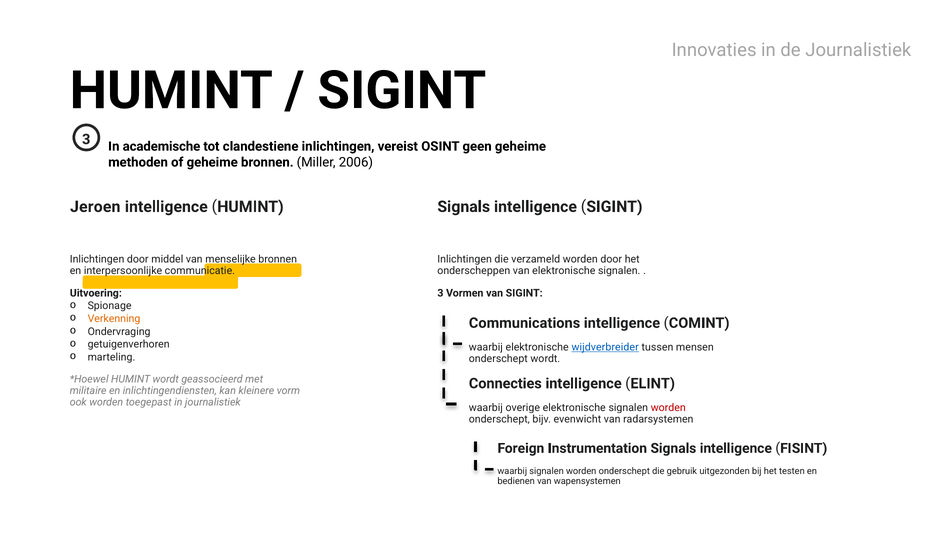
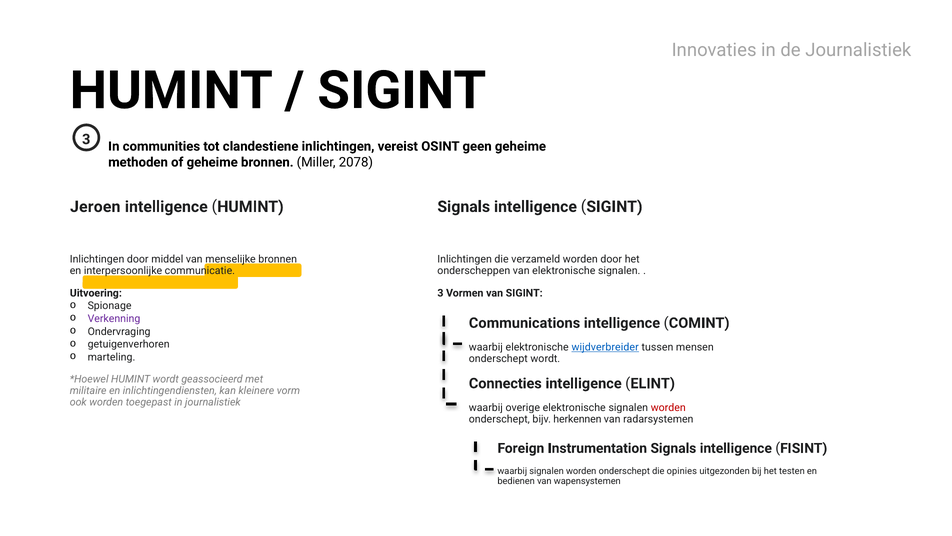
academische: academische -> communities
2006: 2006 -> 2078
Verkenning colour: orange -> purple
evenwicht: evenwicht -> herkennen
gebruik: gebruik -> opinies
